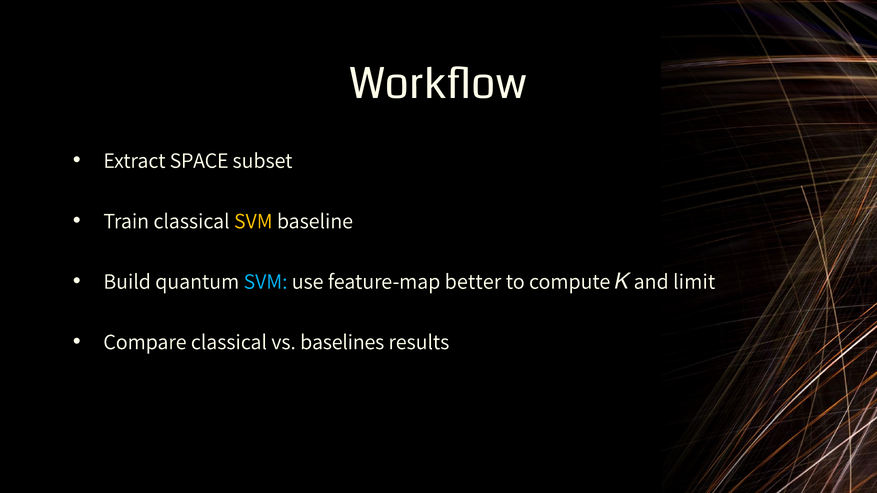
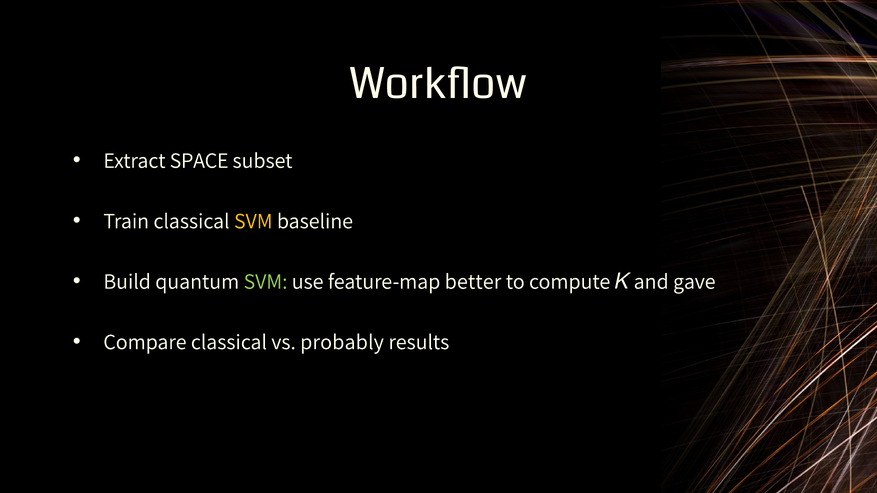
SVM at (266, 282) colour: light blue -> light green
limit: limit -> gave
baselines: baselines -> probably
